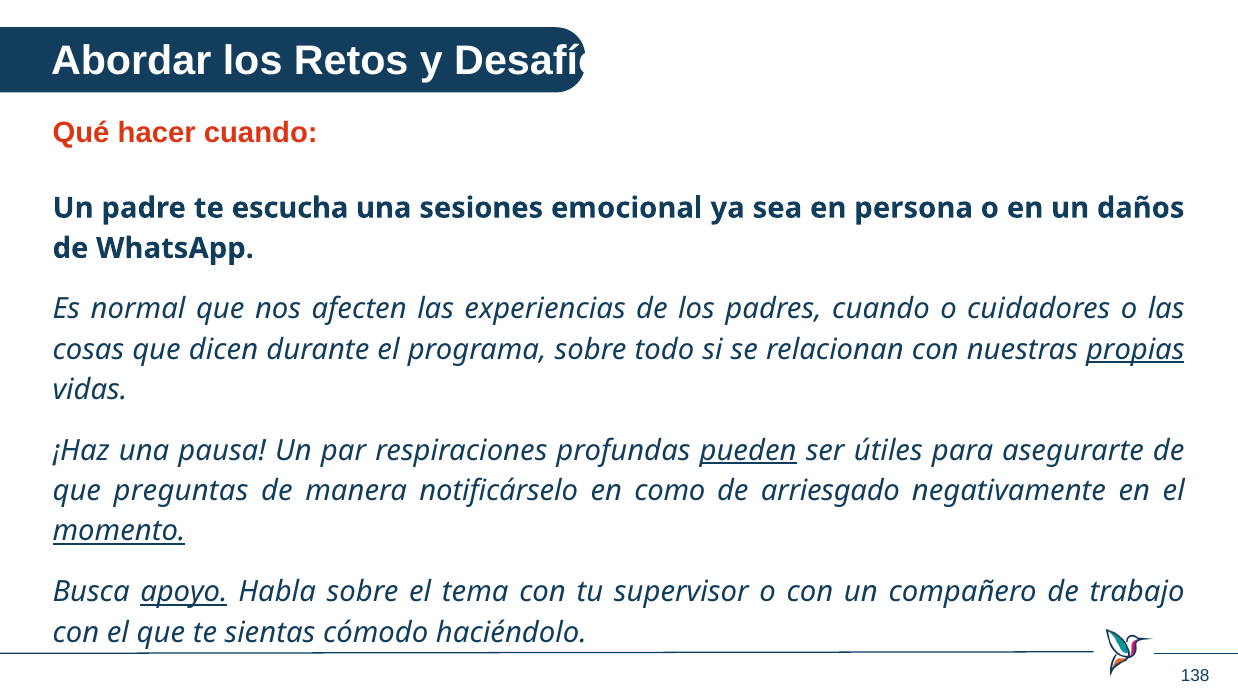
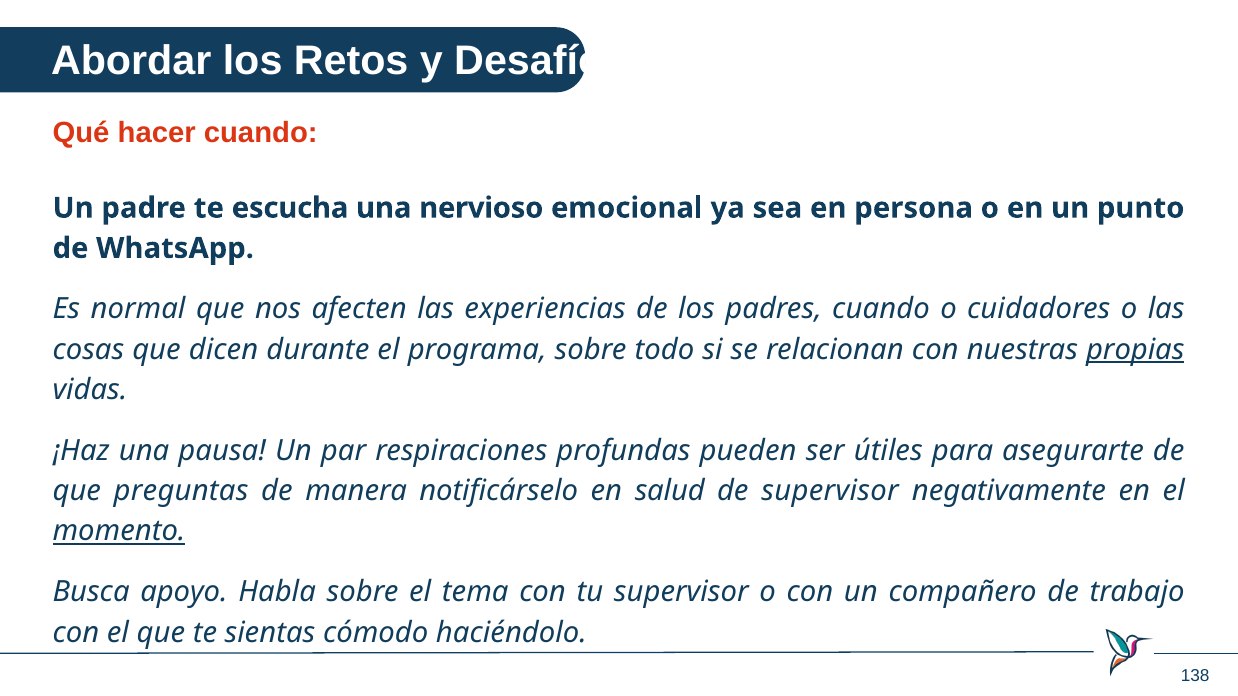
sesiones: sesiones -> nervioso
daños: daños -> punto
pueden underline: present -> none
como: como -> salud
de arriesgado: arriesgado -> supervisor
apoyo underline: present -> none
